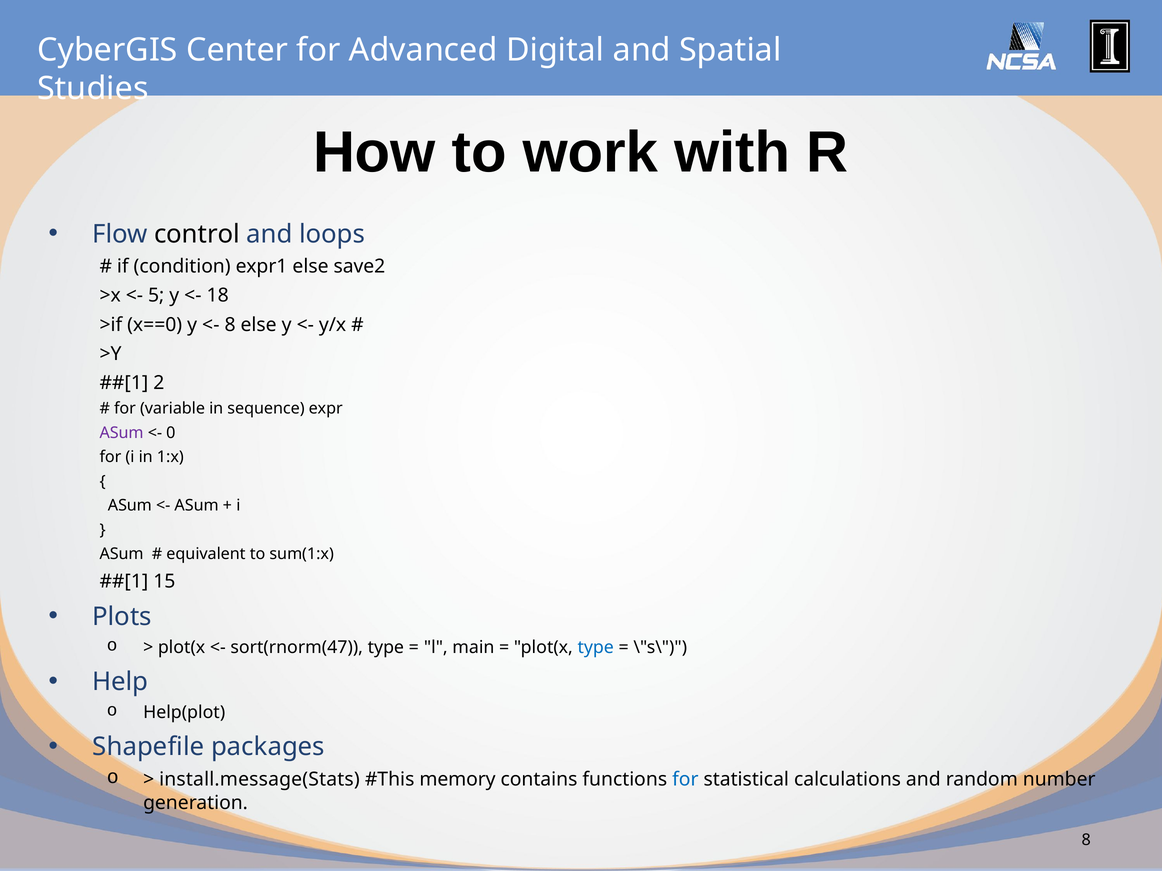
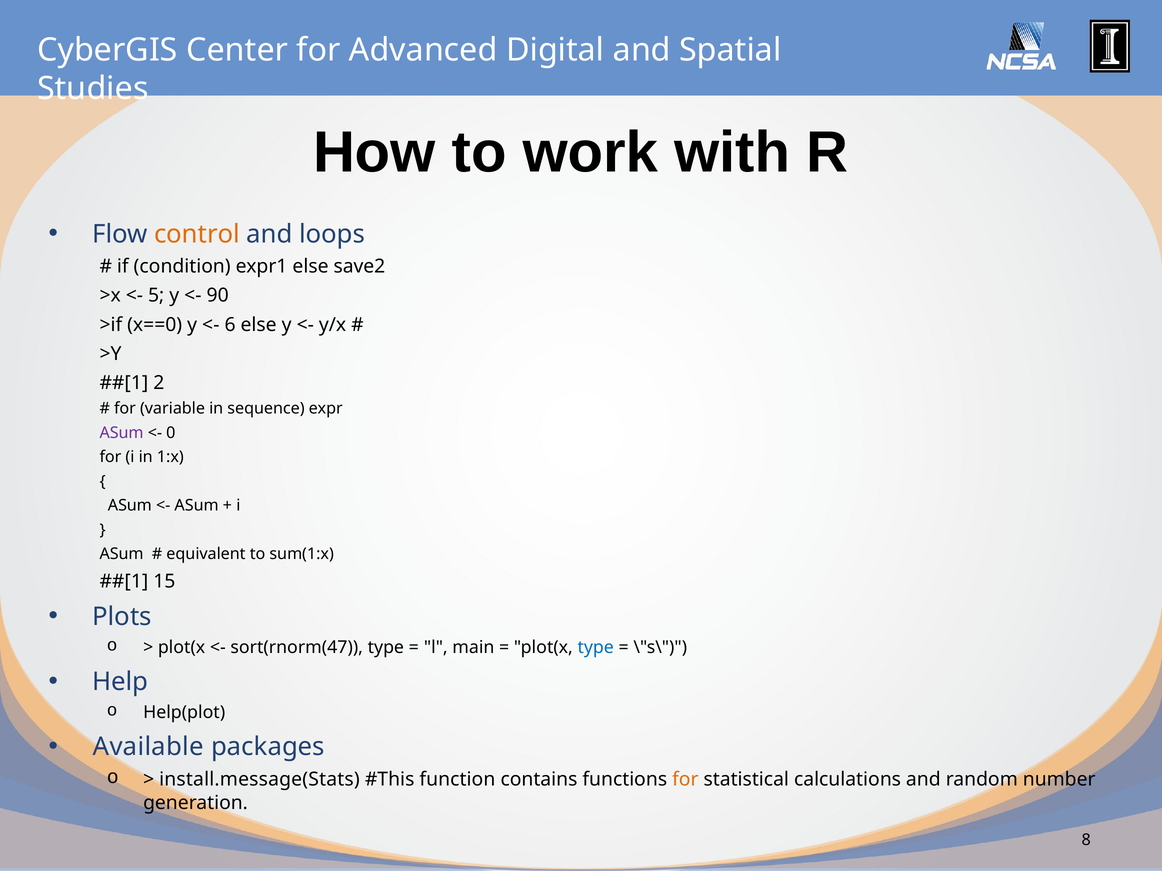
control colour: black -> orange
18: 18 -> 90
8 at (230, 325): 8 -> 6
Shapefile: Shapefile -> Available
memory: memory -> function
for at (685, 780) colour: blue -> orange
